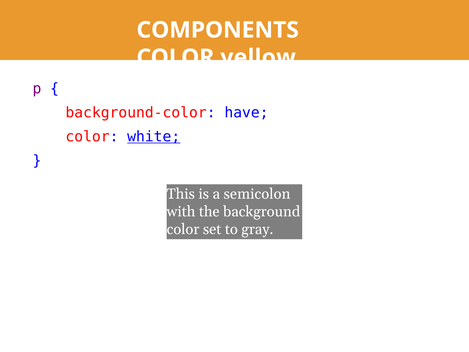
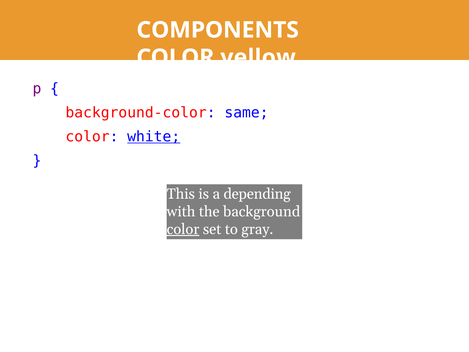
have: have -> same
semicolon: semicolon -> depending
color at (183, 229) underline: none -> present
